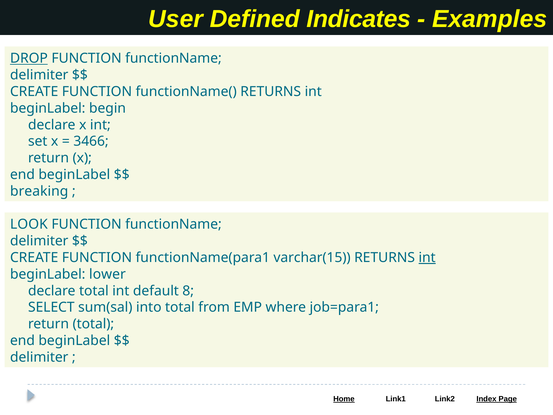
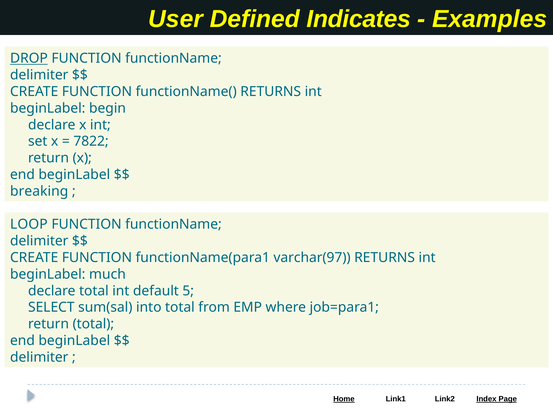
3466: 3466 -> 7822
LOOK: LOOK -> LOOP
varchar(15: varchar(15 -> varchar(97
int at (427, 257) underline: present -> none
lower: lower -> much
8: 8 -> 5
